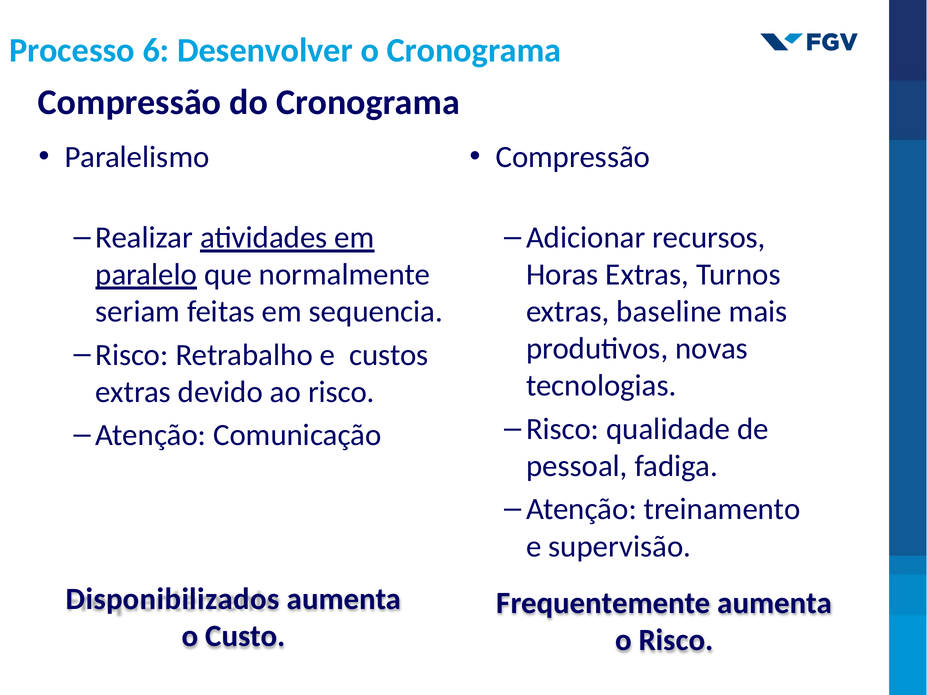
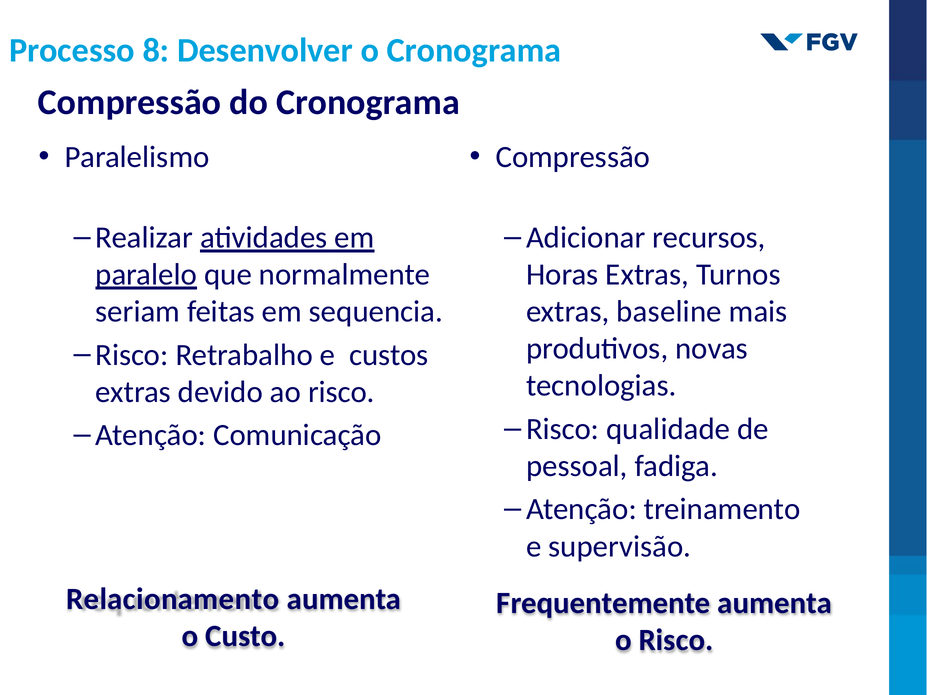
6: 6 -> 8
Disponibilizados: Disponibilizados -> Relacionamento
